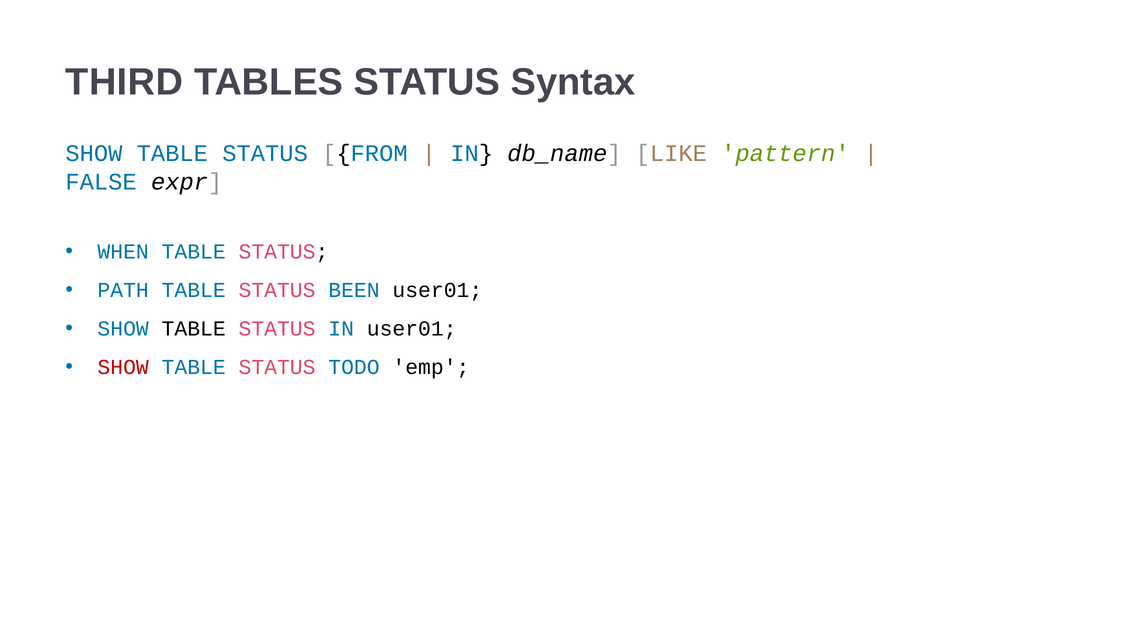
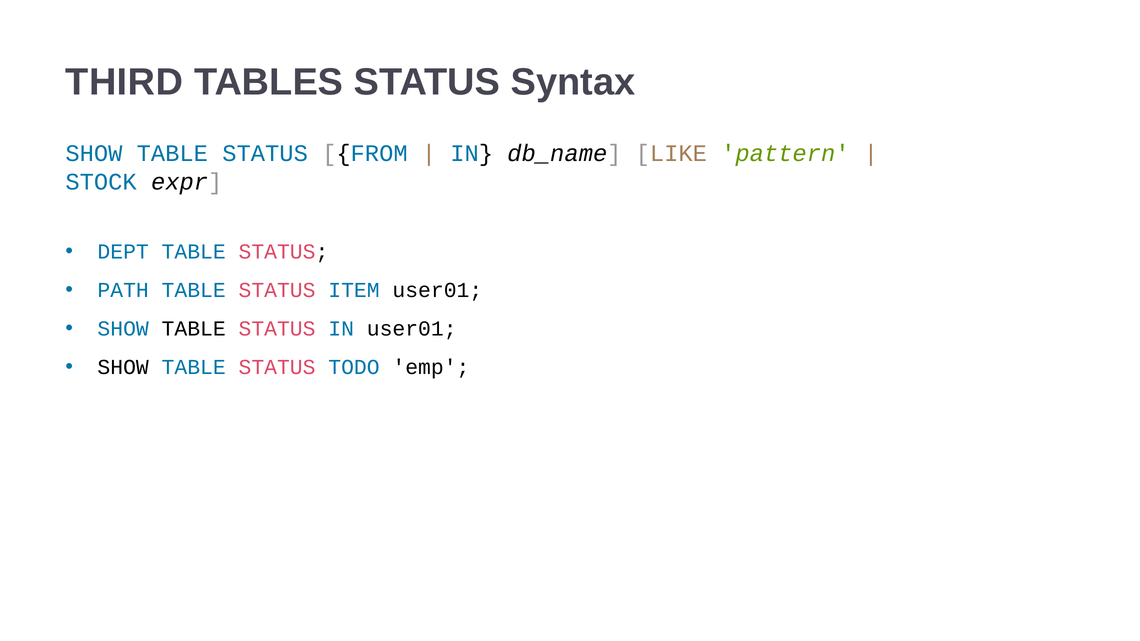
FALSE: FALSE -> STOCK
WHEN: WHEN -> DEPT
BEEN: BEEN -> ITEM
SHOW at (123, 367) colour: red -> black
